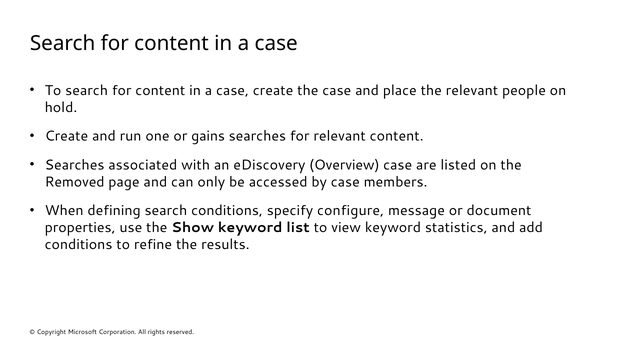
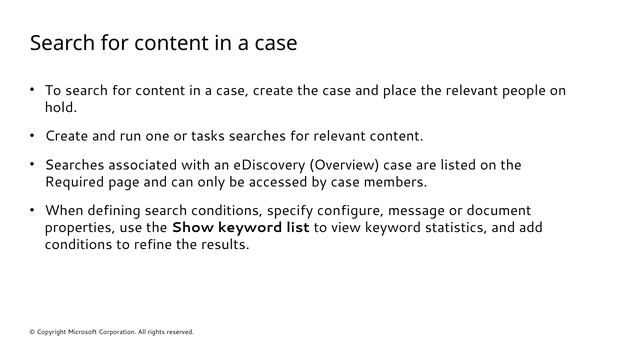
gains: gains -> tasks
Removed: Removed -> Required
